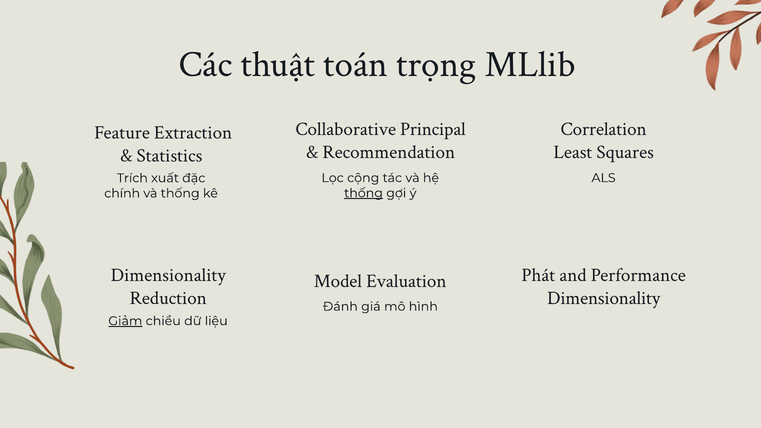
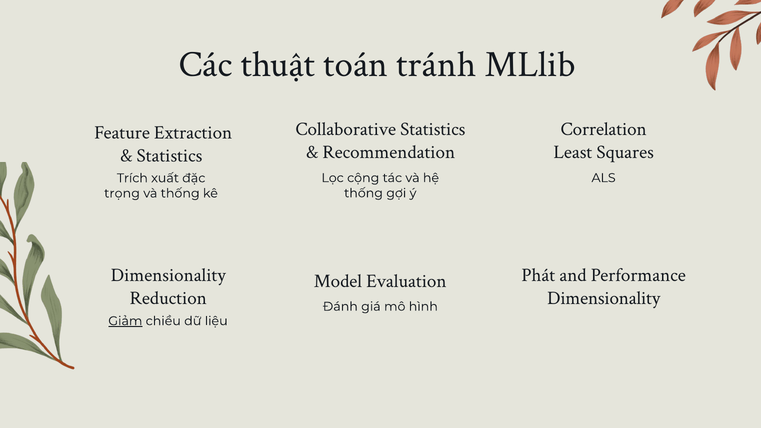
trọng: trọng -> tránh
Collaborative Principal: Principal -> Statistics
thống at (364, 193) underline: present -> none
chính: chính -> trọng
